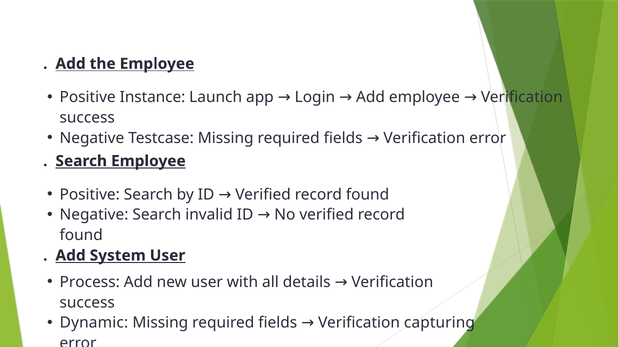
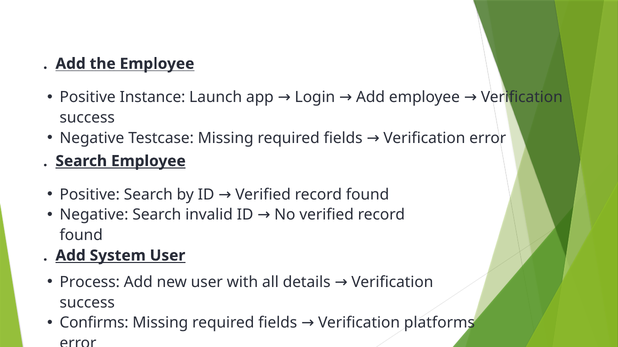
Dynamic: Dynamic -> Confirms
capturing: capturing -> platforms
